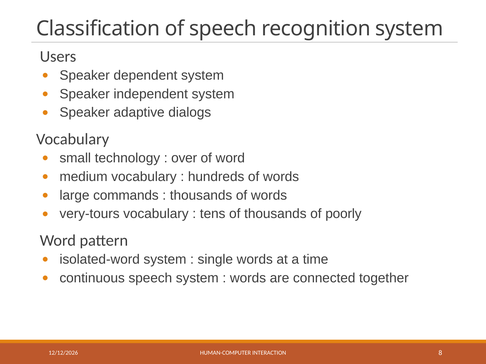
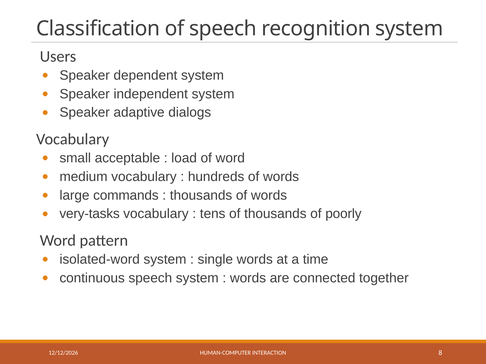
technology: technology -> acceptable
over: over -> load
very-tours: very-tours -> very-tasks
